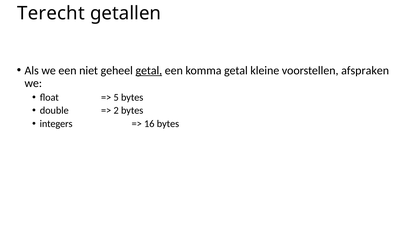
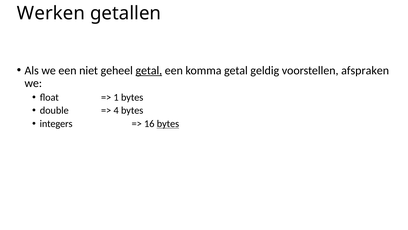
Terecht: Terecht -> Werken
kleine: kleine -> geldig
5: 5 -> 1
2: 2 -> 4
bytes at (168, 123) underline: none -> present
